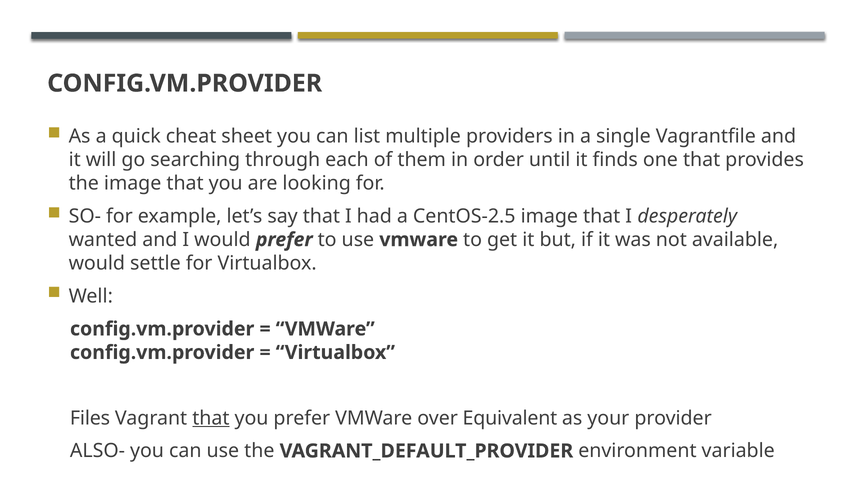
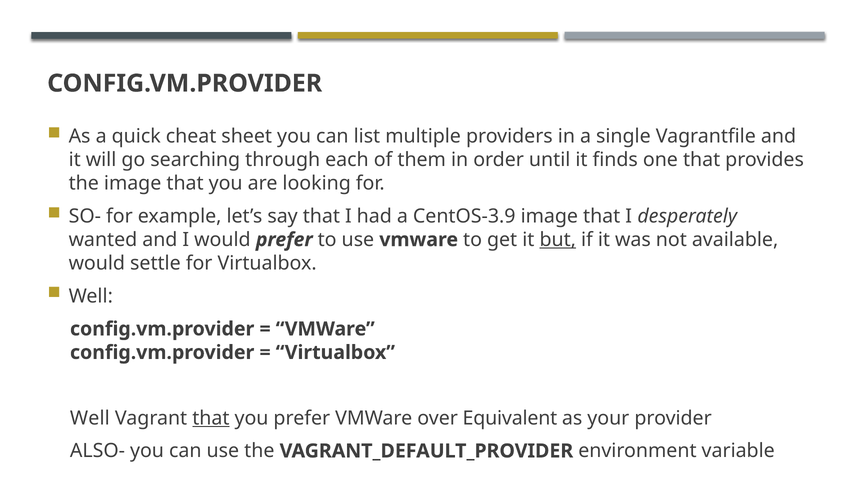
CentOS-2.5: CentOS-2.5 -> CentOS-3.9
but underline: none -> present
Files at (90, 418): Files -> Well
